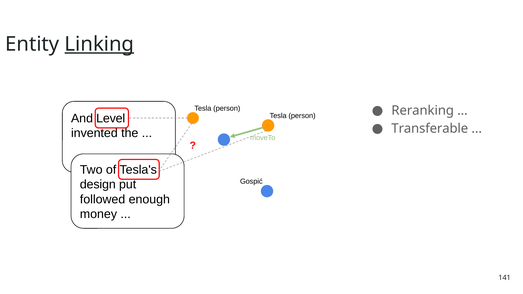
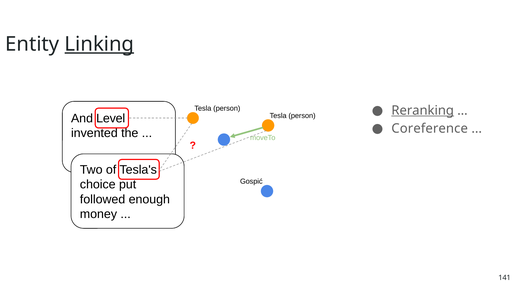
Reranking underline: none -> present
Transferable: Transferable -> Coreference
design: design -> choice
